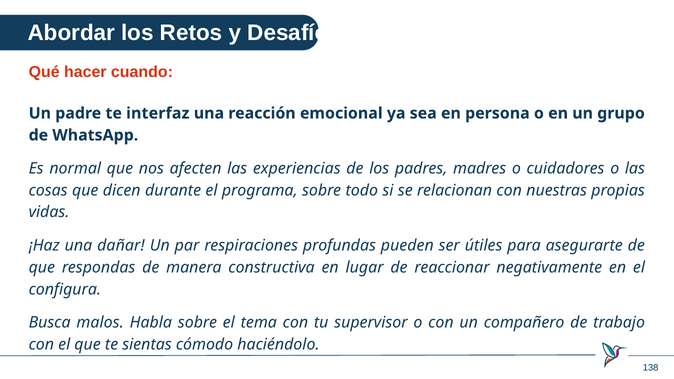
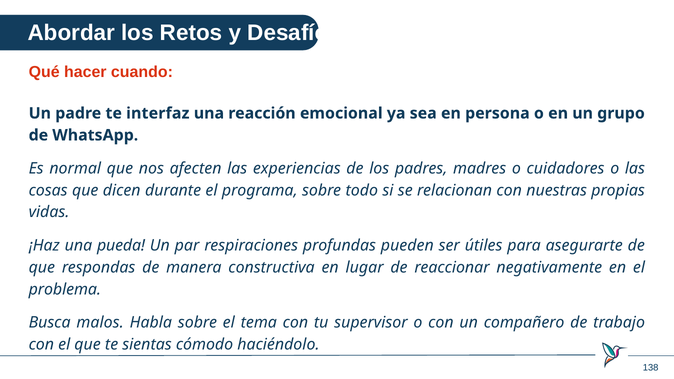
dañar: dañar -> pueda
configura: configura -> problema
